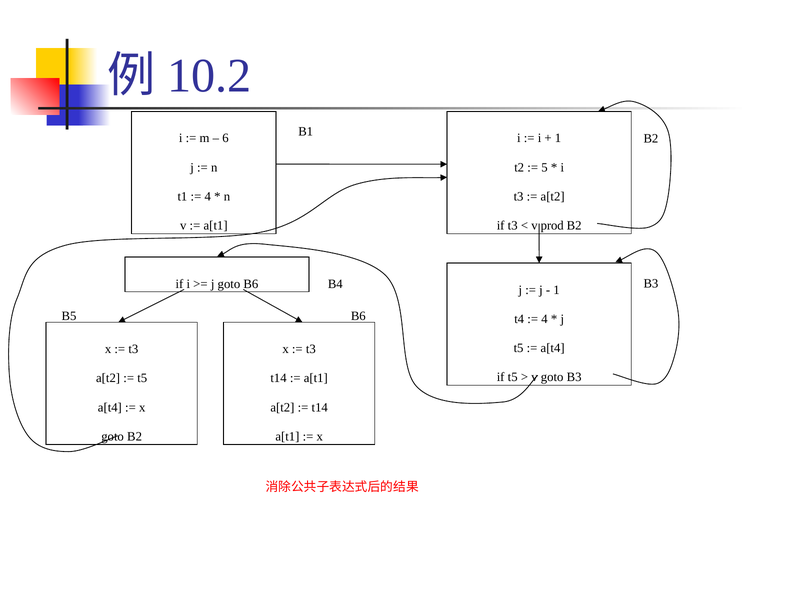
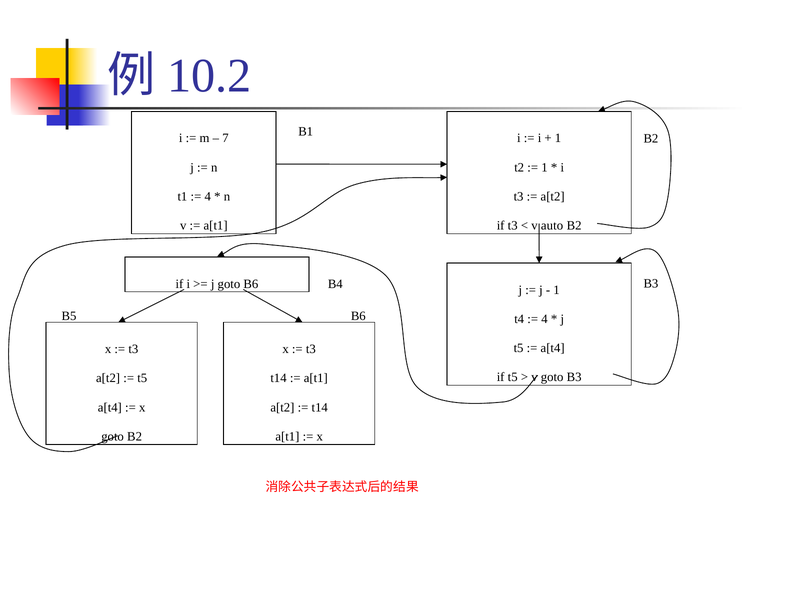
6: 6 -> 7
5 at (544, 167): 5 -> 1
prod: prod -> auto
